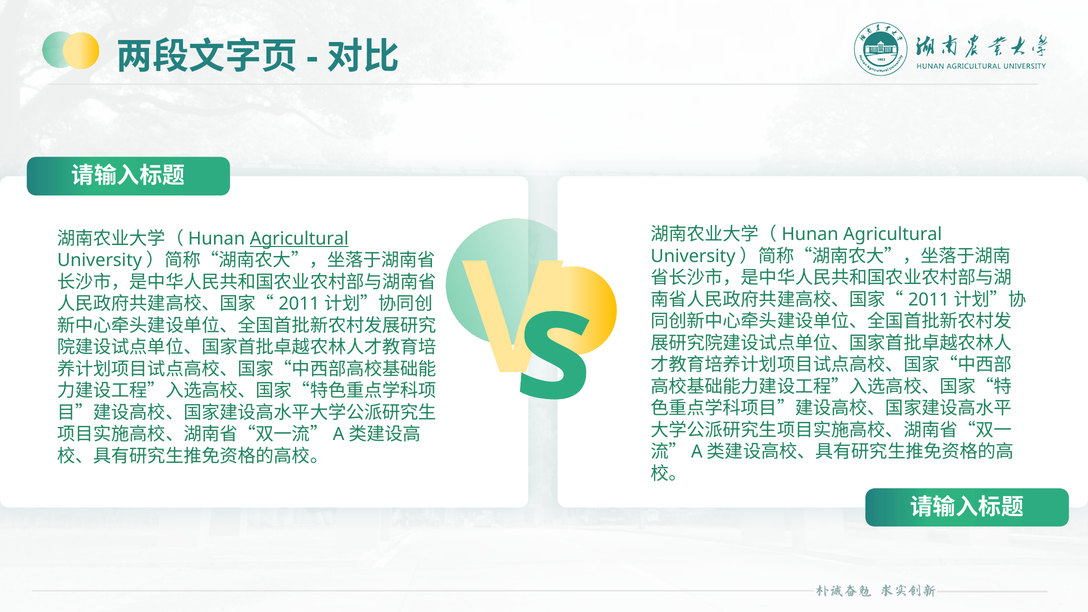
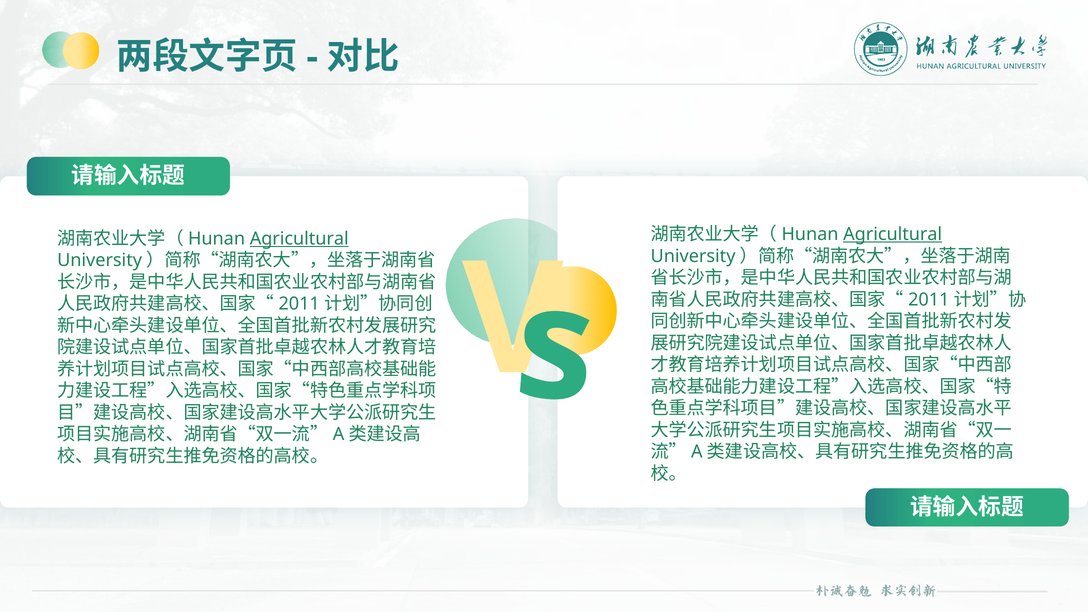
Agricultural at (893, 234) underline: none -> present
